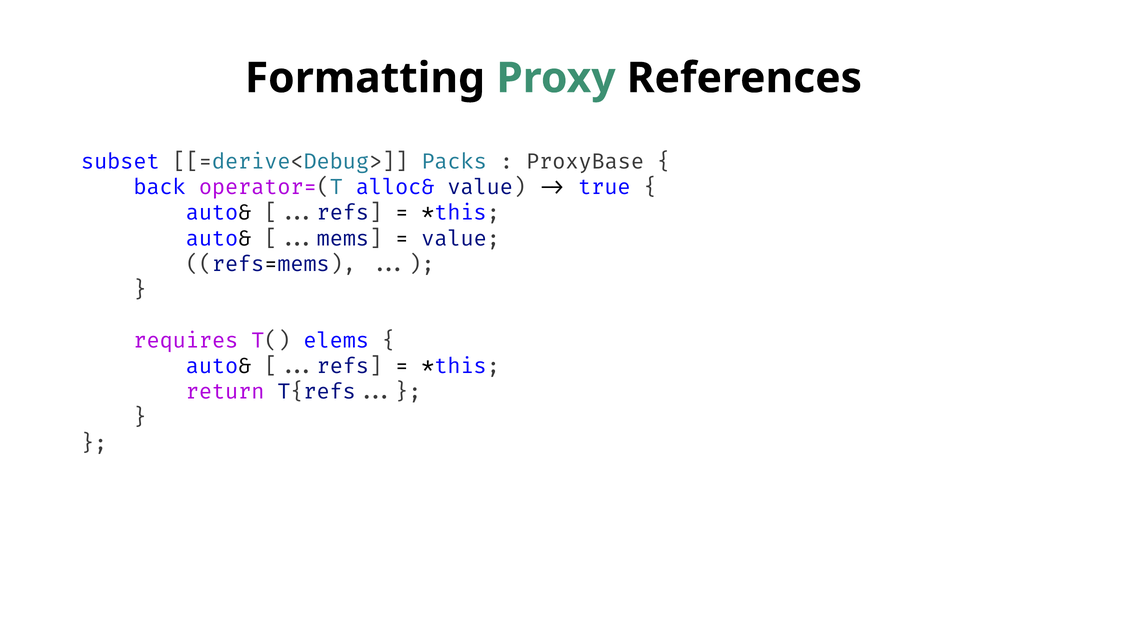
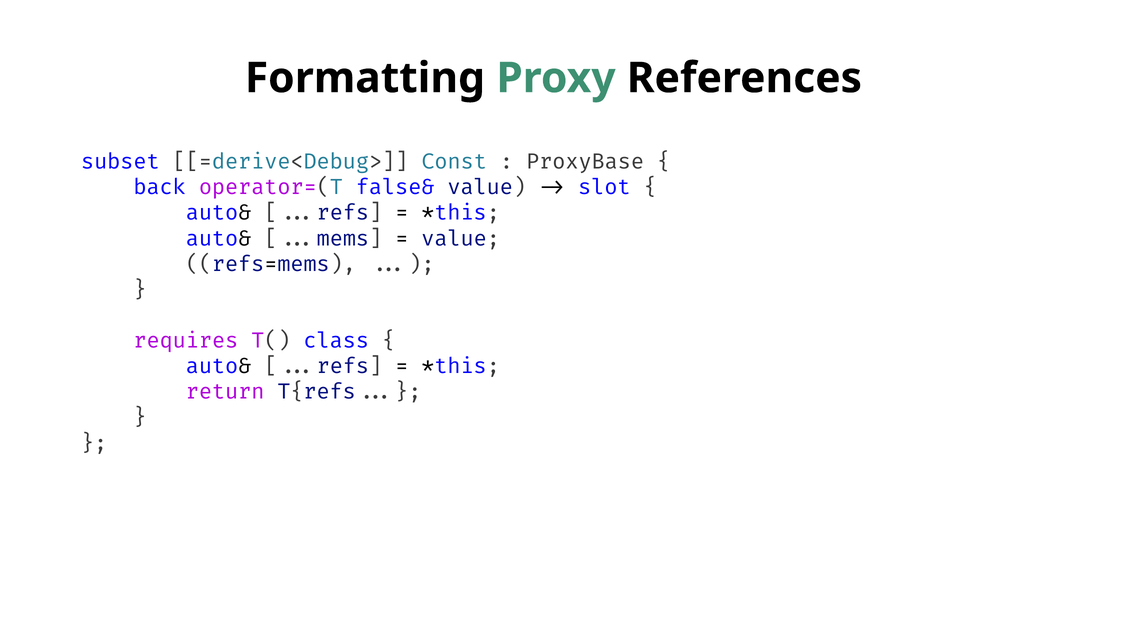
Packs: Packs -> Const
alloc&: alloc& -> false&
true: true -> slot
elems: elems -> class
